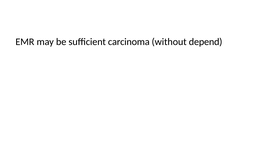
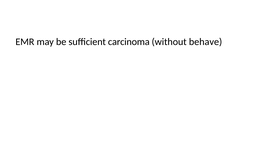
depend: depend -> behave
